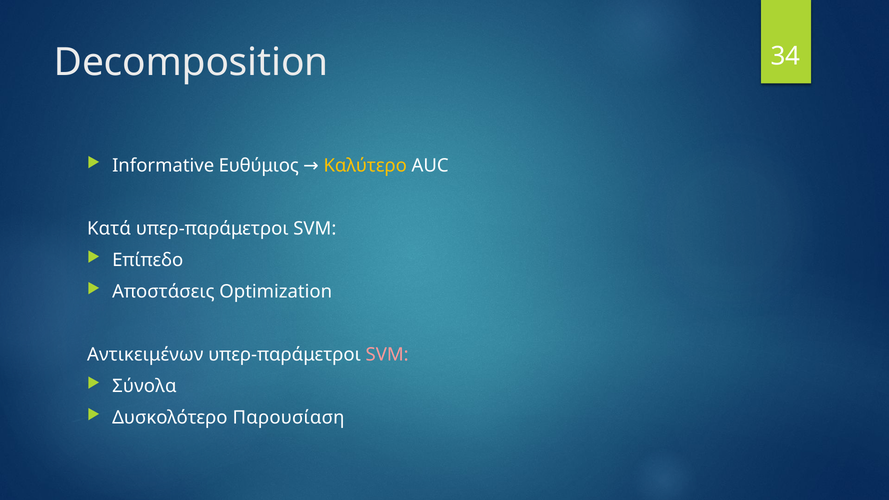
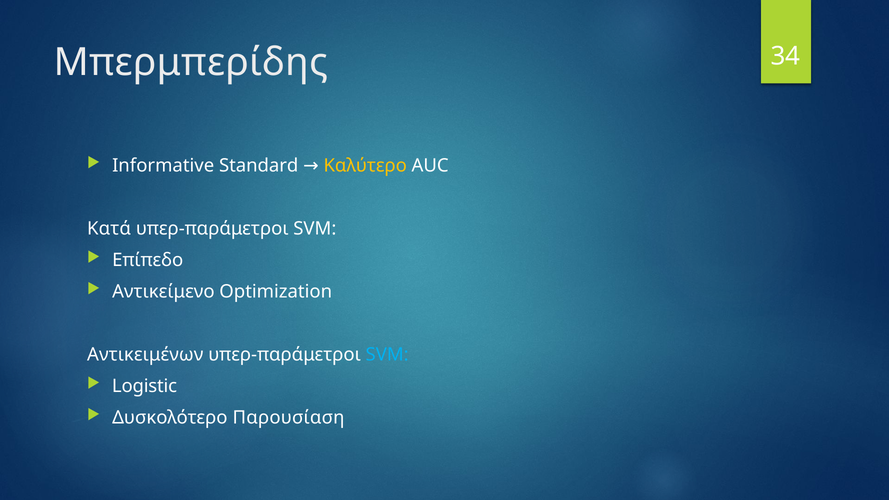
Decomposition: Decomposition -> Μπερμπερίδης
Ευθύμιος: Ευθύμιος -> Standard
Αποστάσεις: Αποστάσεις -> Αντικείμενο
SVM at (387, 355) colour: pink -> light blue
Σύνολα: Σύνολα -> Logistic
